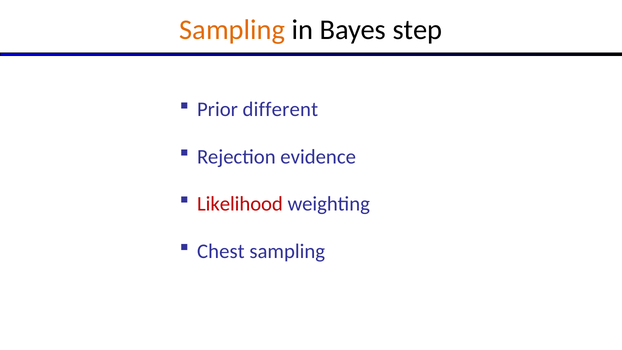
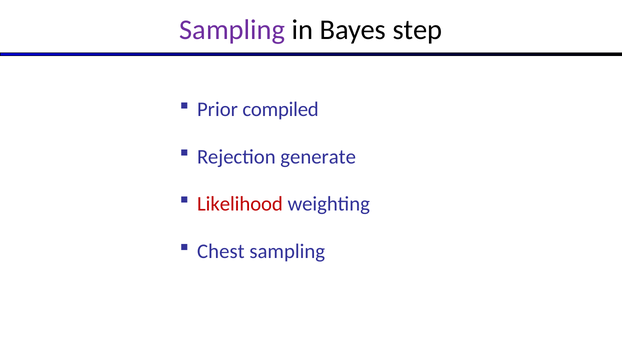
Sampling at (232, 30) colour: orange -> purple
different: different -> compiled
evidence: evidence -> generate
